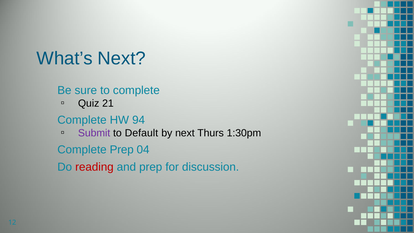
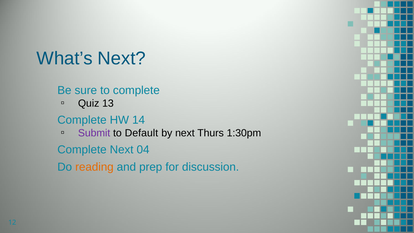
21: 21 -> 13
94: 94 -> 14
Complete Prep: Prep -> Next
reading colour: red -> orange
